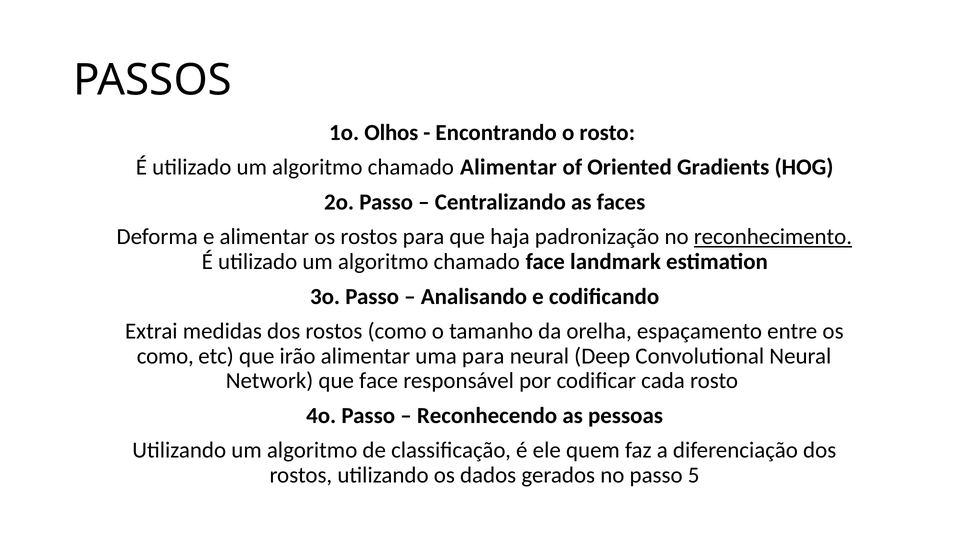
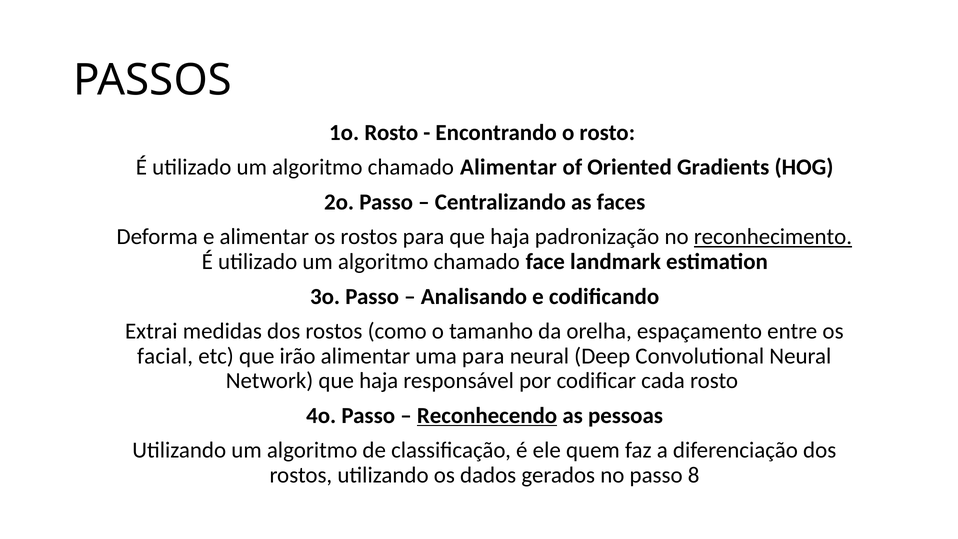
1o Olhos: Olhos -> Rosto
como at (165, 356): como -> facial
Network que face: face -> haja
Reconhecendo underline: none -> present
5: 5 -> 8
